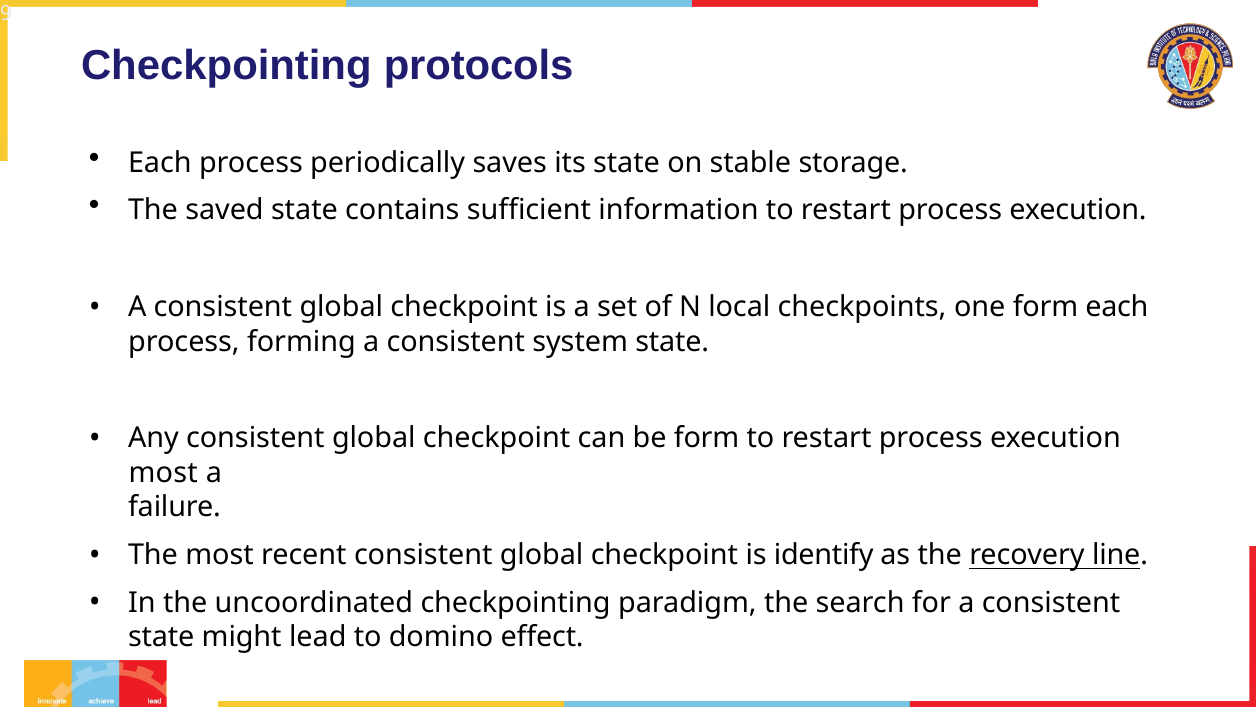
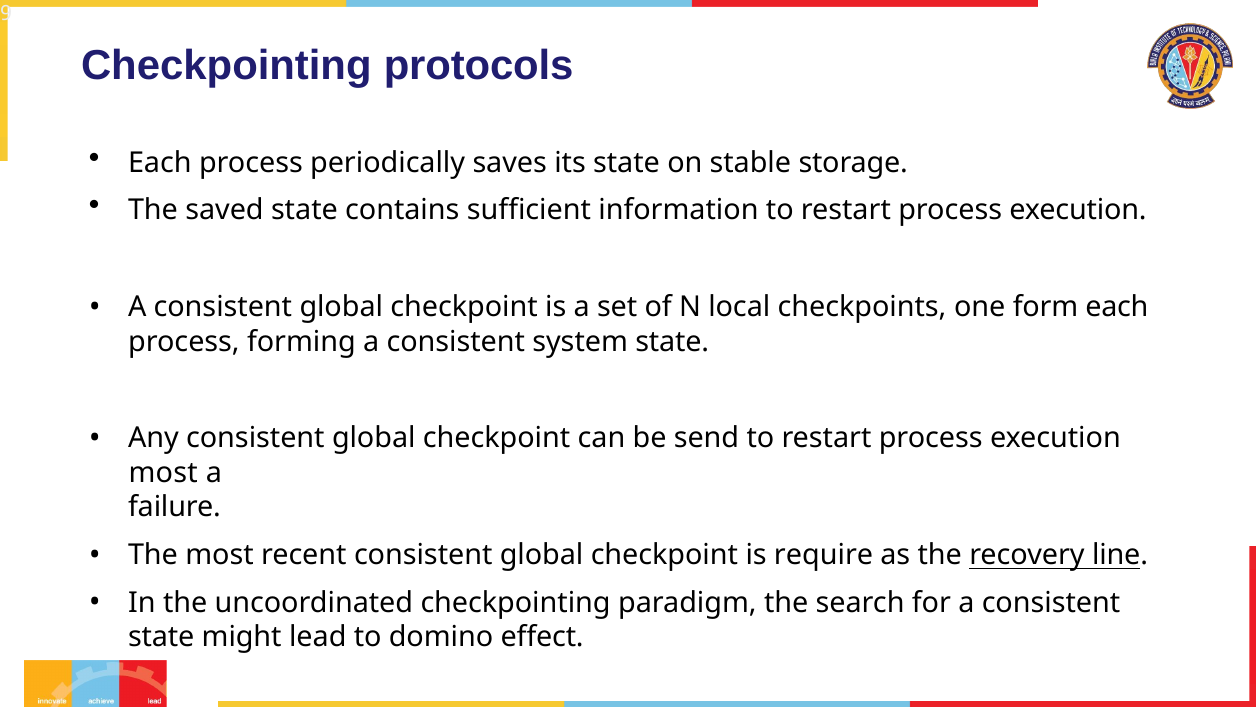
be form: form -> send
identify: identify -> require
